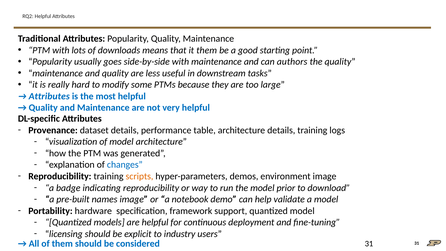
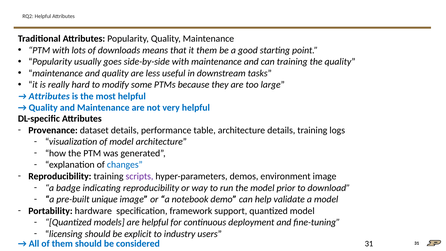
can authors: authors -> training
scripts colour: orange -> purple
names: names -> unique
